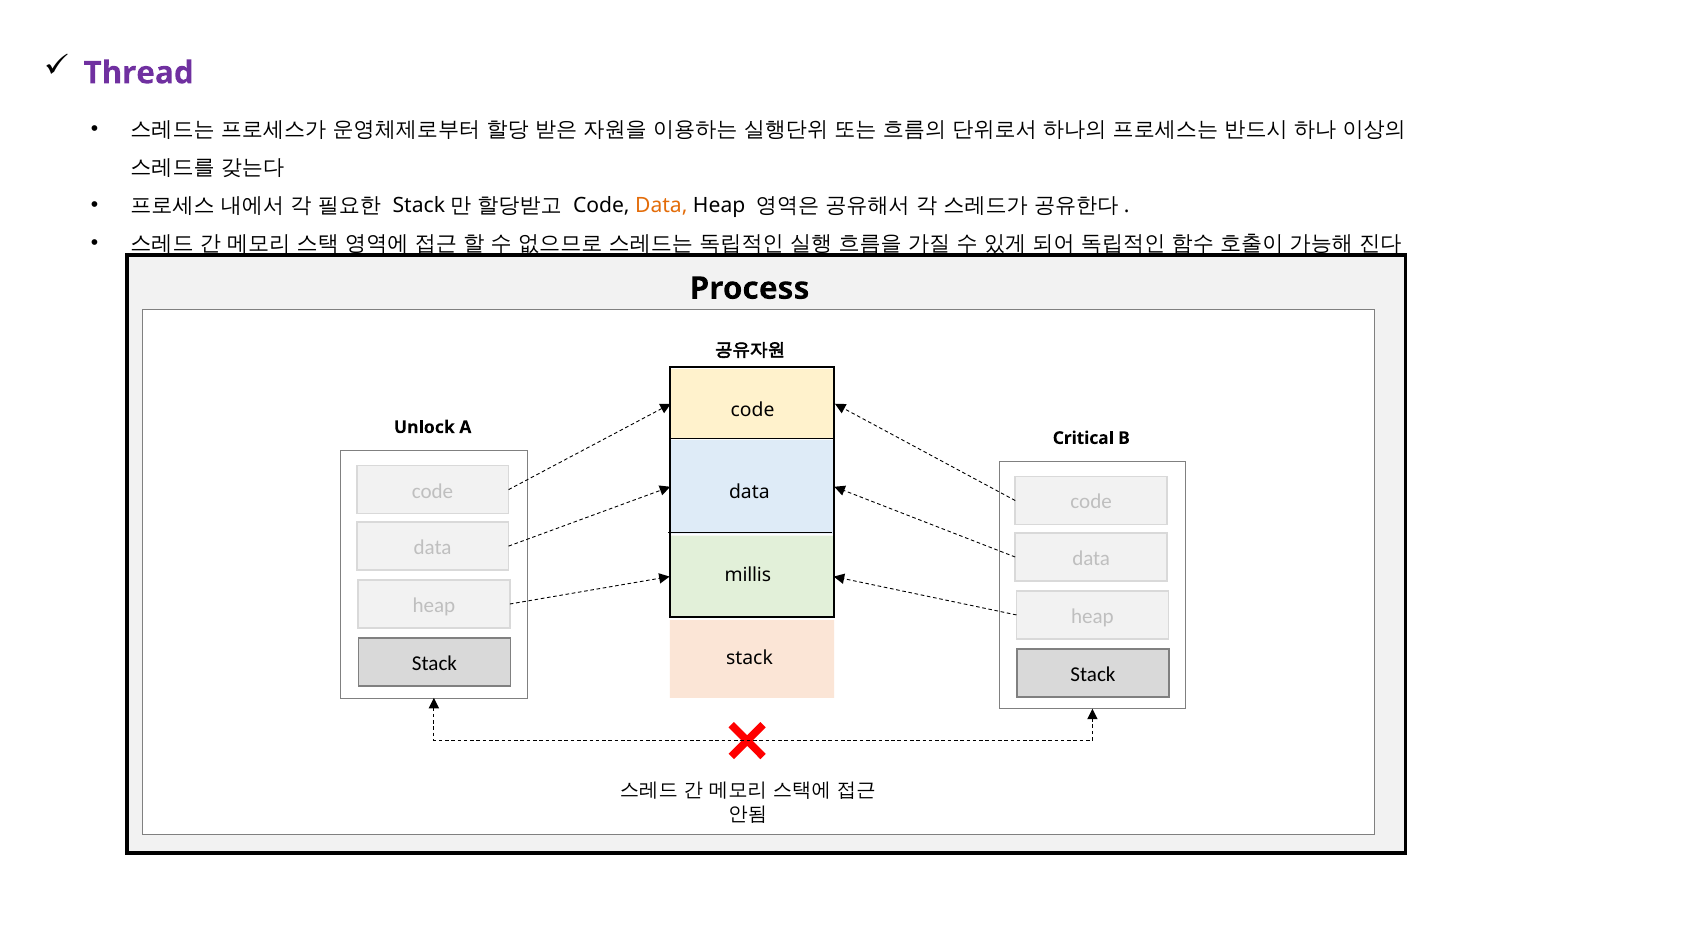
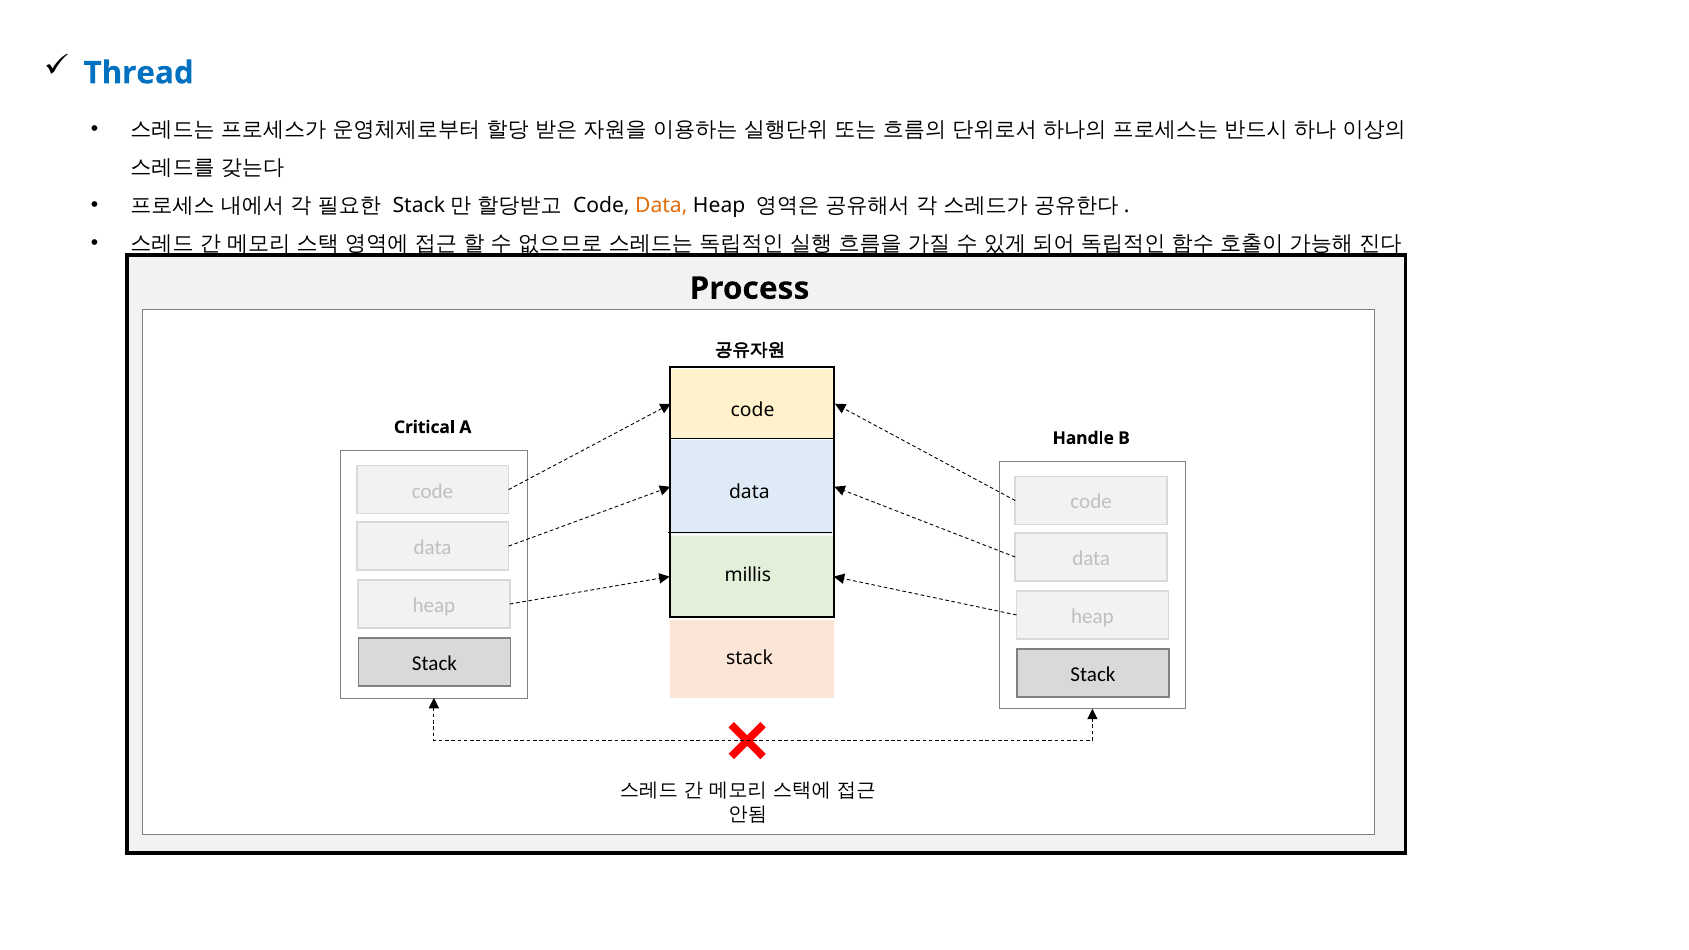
Thread colour: purple -> blue
Unlock: Unlock -> Critical
Critical: Critical -> Handle
